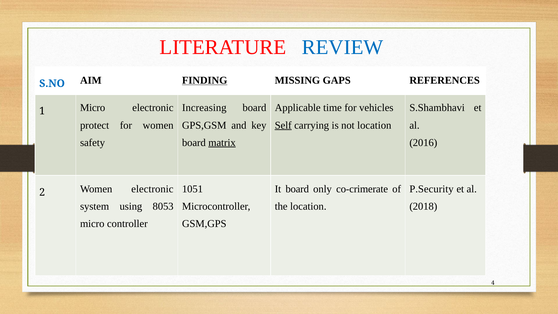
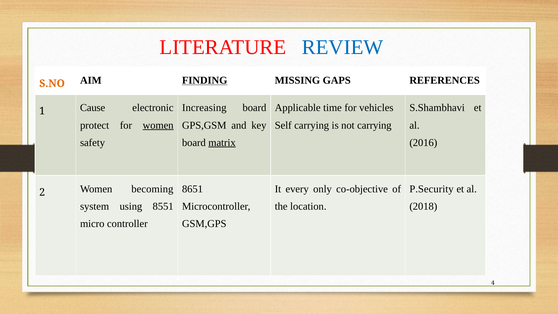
S.NO colour: blue -> orange
1 Micro: Micro -> Cause
women at (158, 125) underline: none -> present
Self underline: present -> none
not location: location -> carrying
1051: 1051 -> 8651
It board: board -> every
co-crimerate: co-crimerate -> co-objective
Women electronic: electronic -> becoming
8053: 8053 -> 8551
